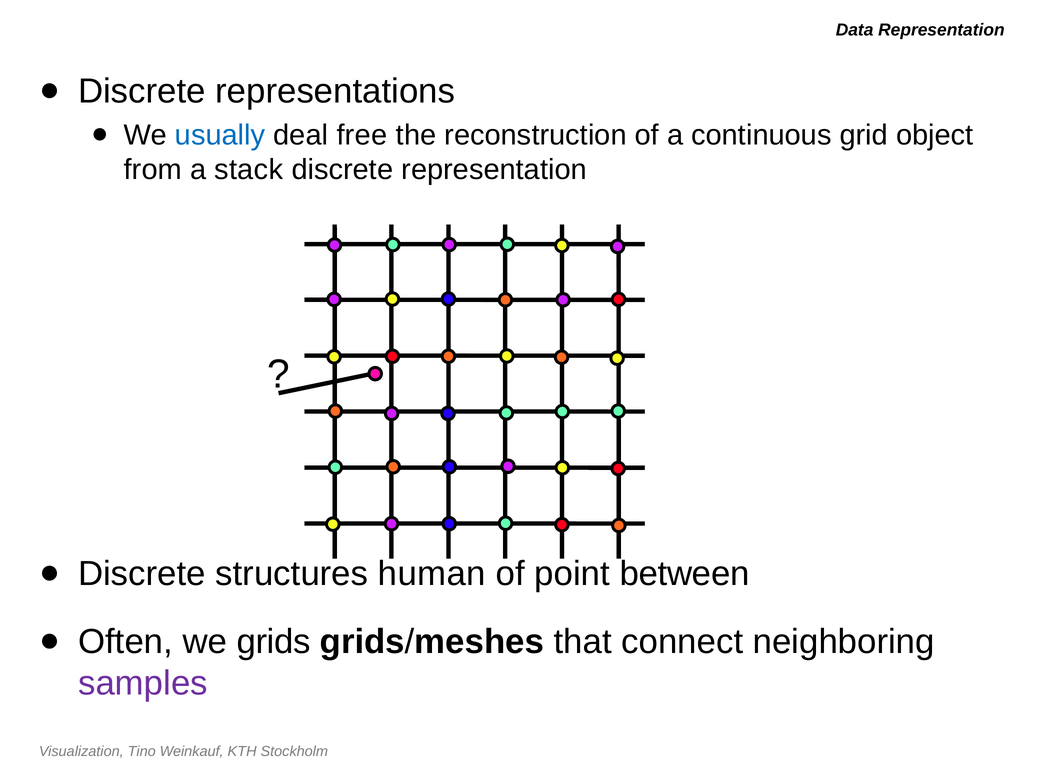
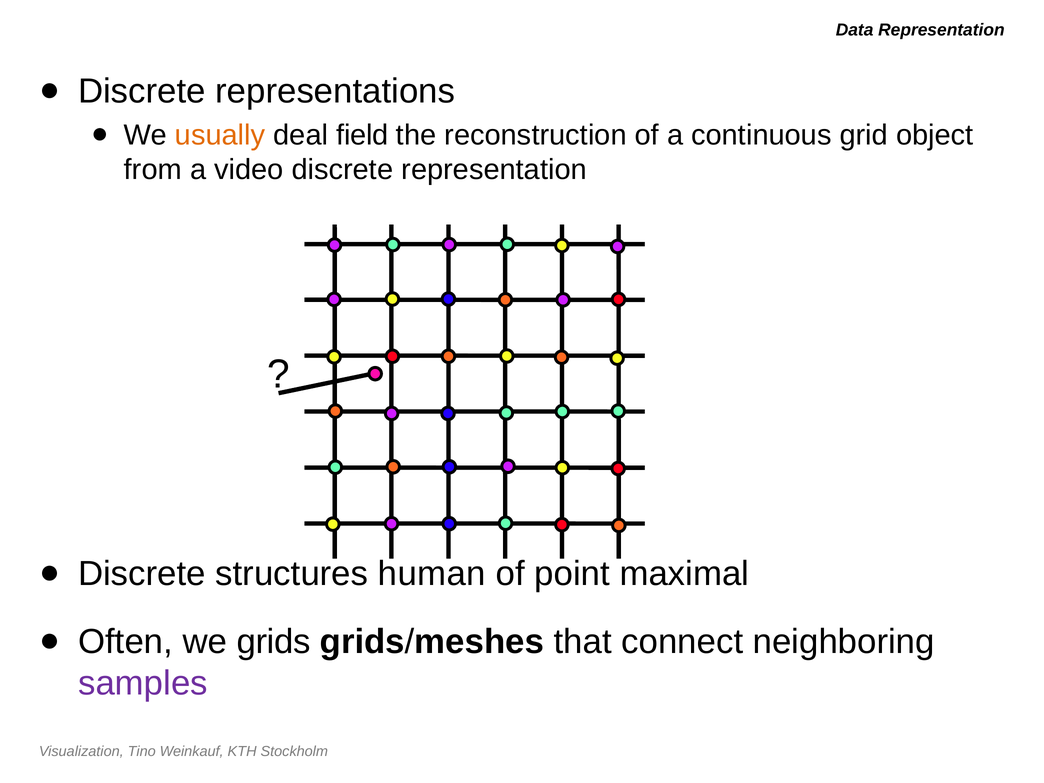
usually colour: blue -> orange
free: free -> field
stack: stack -> video
between: between -> maximal
